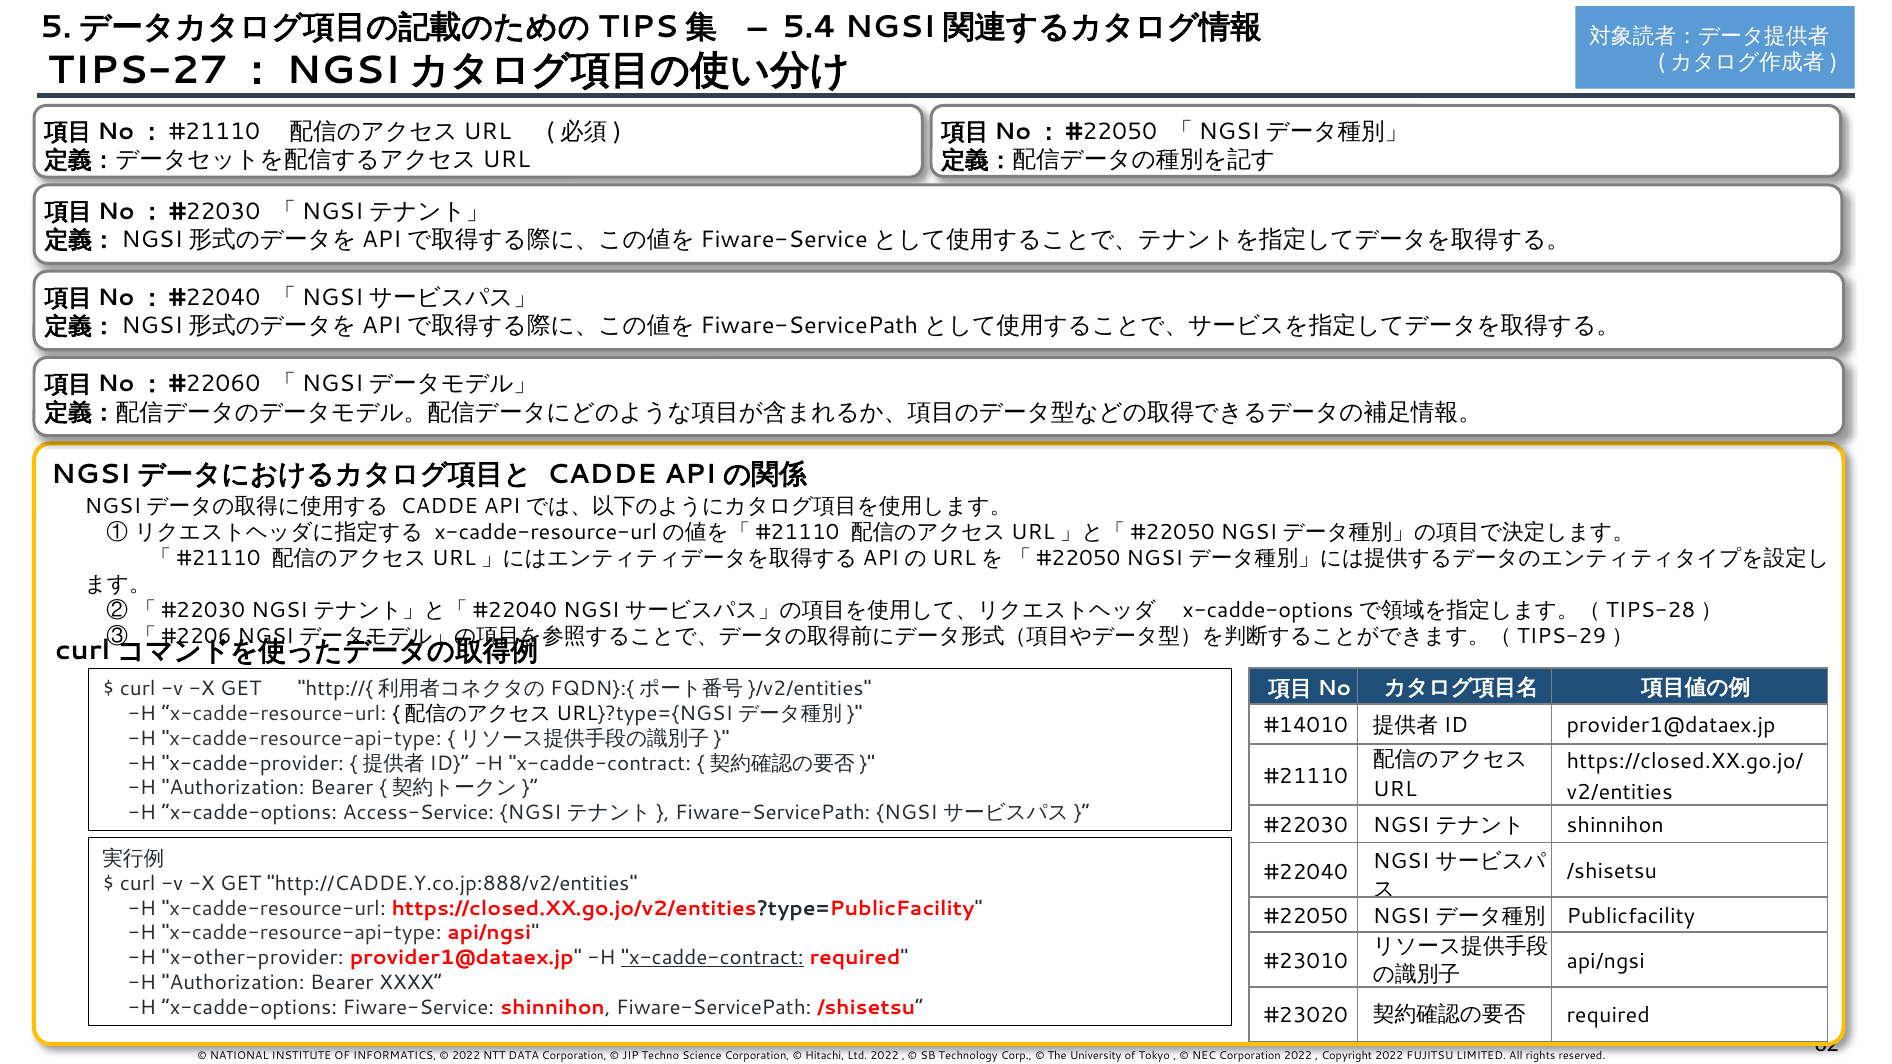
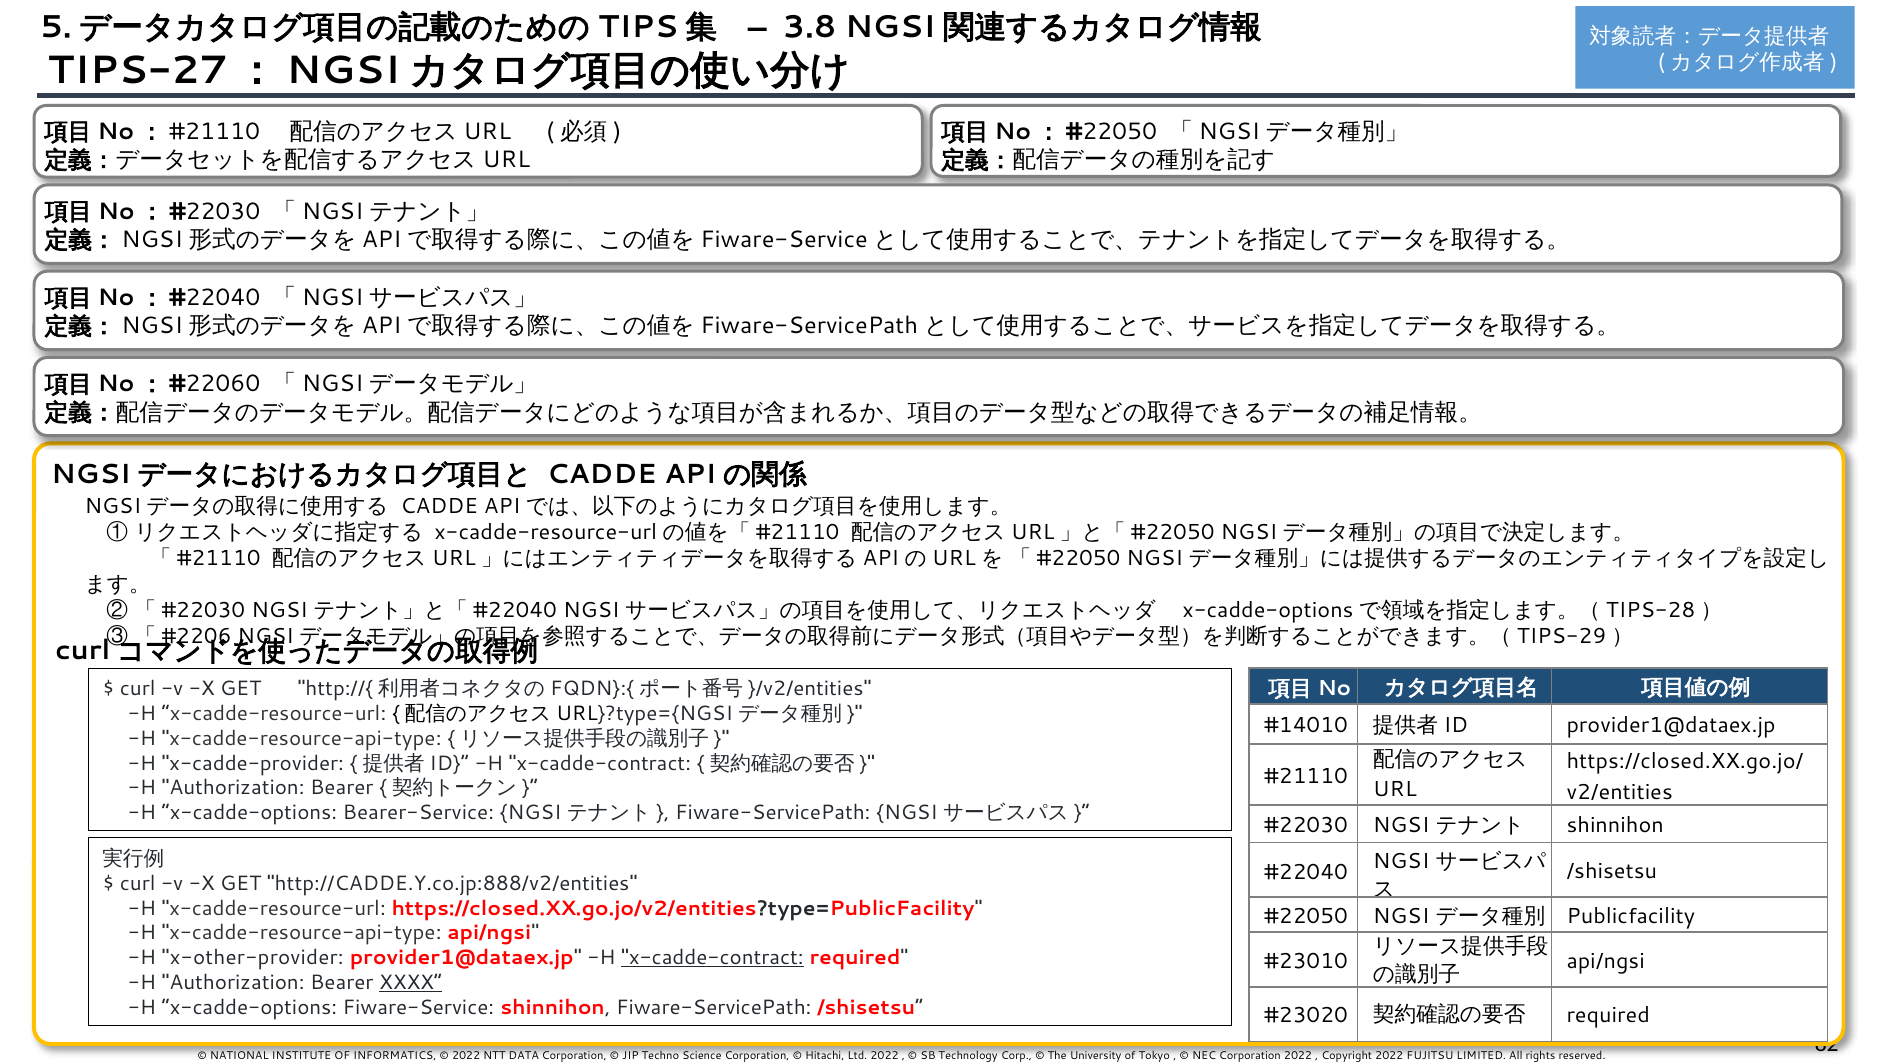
5.4: 5.4 -> 3.8
Access-Service: Access-Service -> Bearer-Service
XXXX“ underline: none -> present
